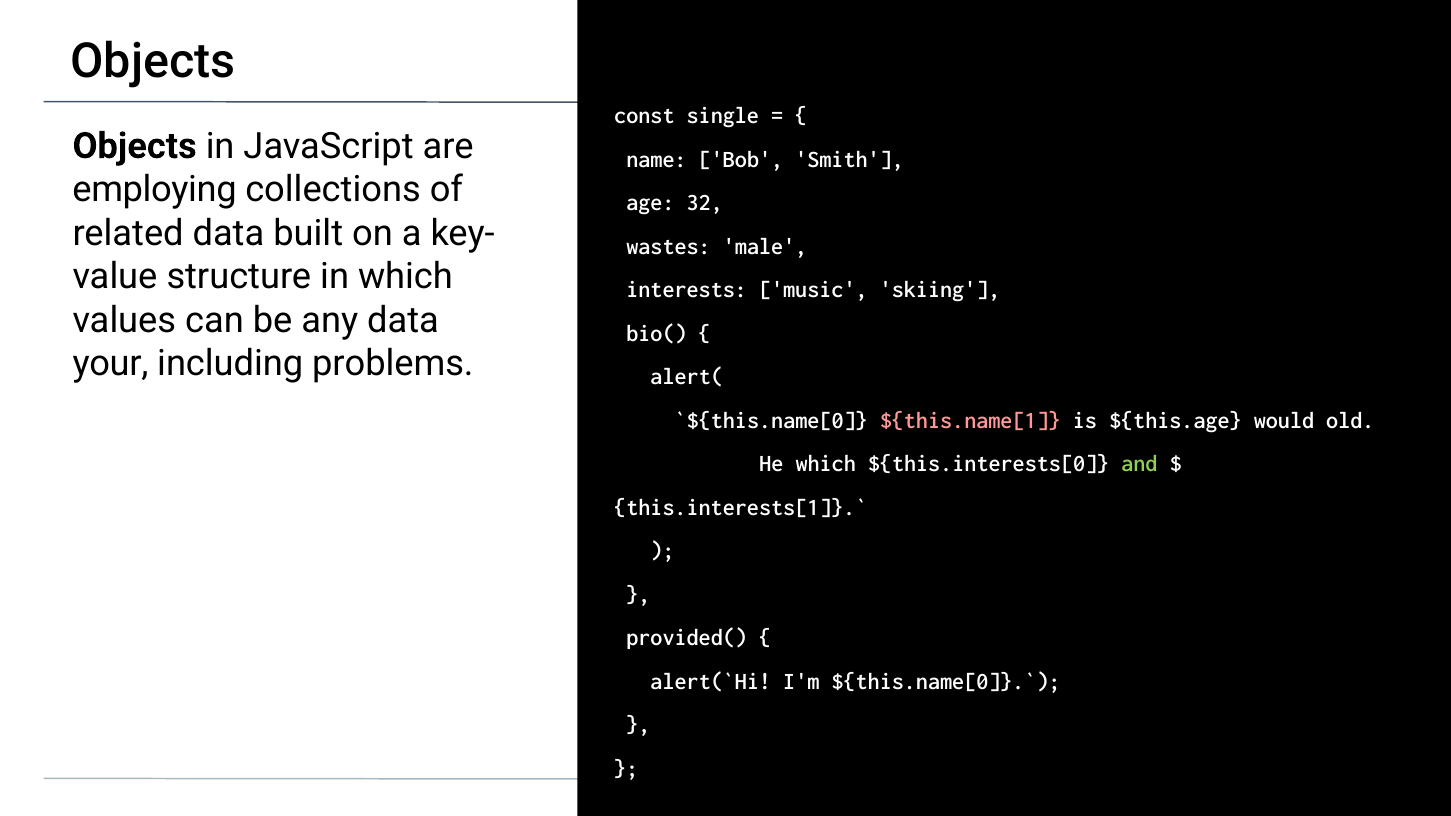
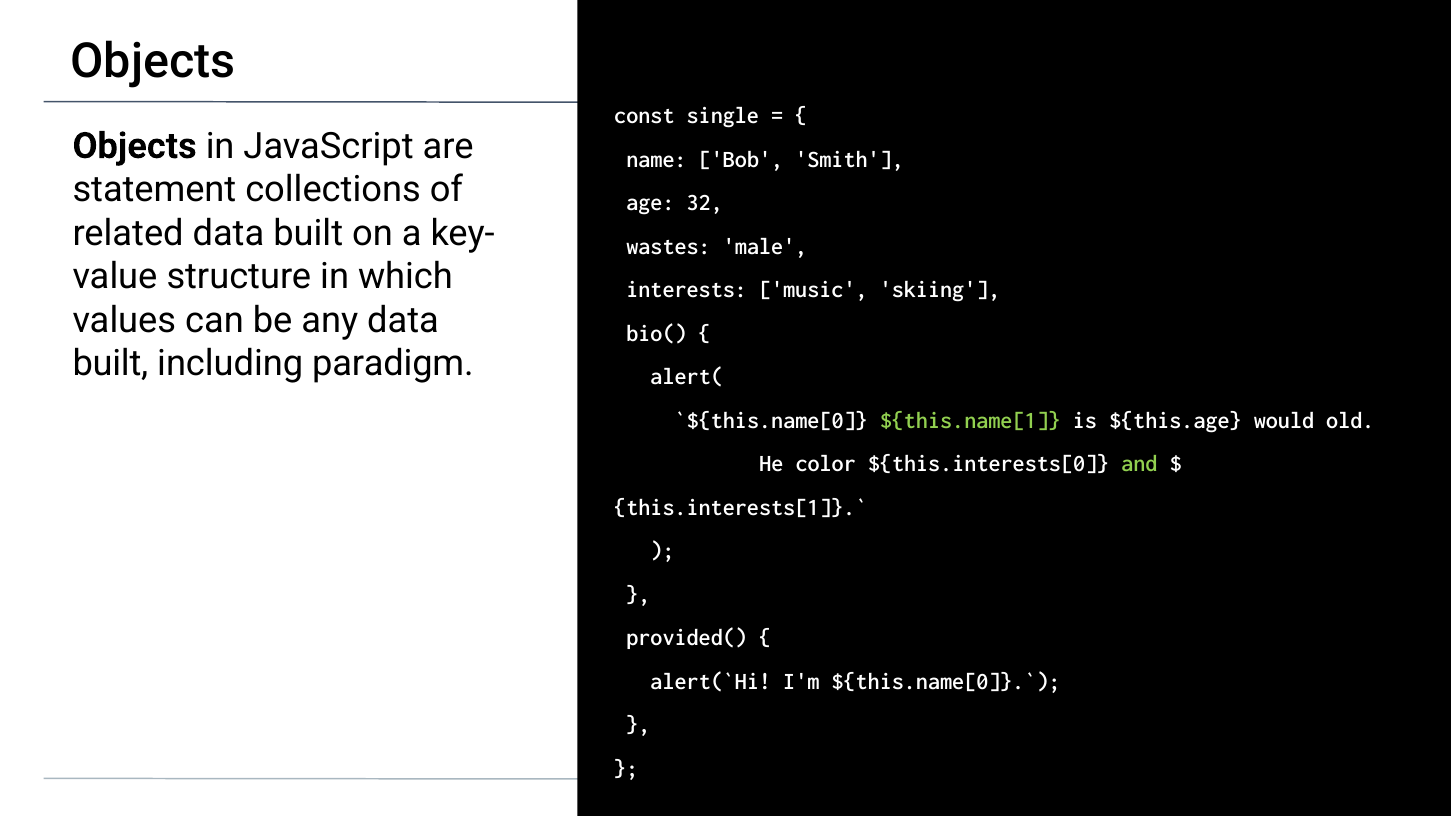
employing: employing -> statement
your at (110, 364): your -> built
problems: problems -> paradigm
${this.name[1 colour: pink -> light green
He which: which -> color
